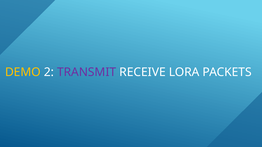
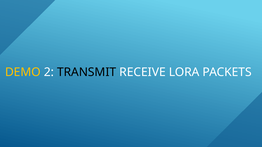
TRANSMIT colour: purple -> black
